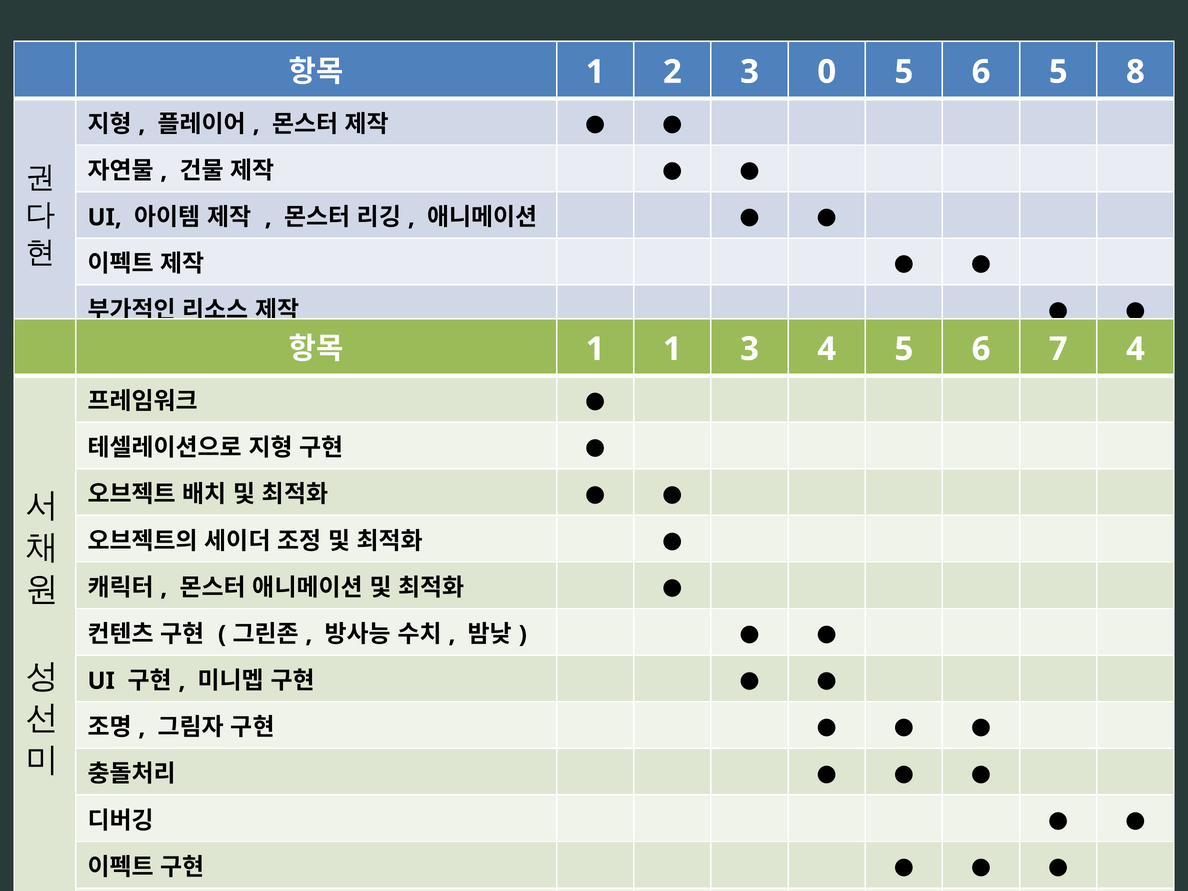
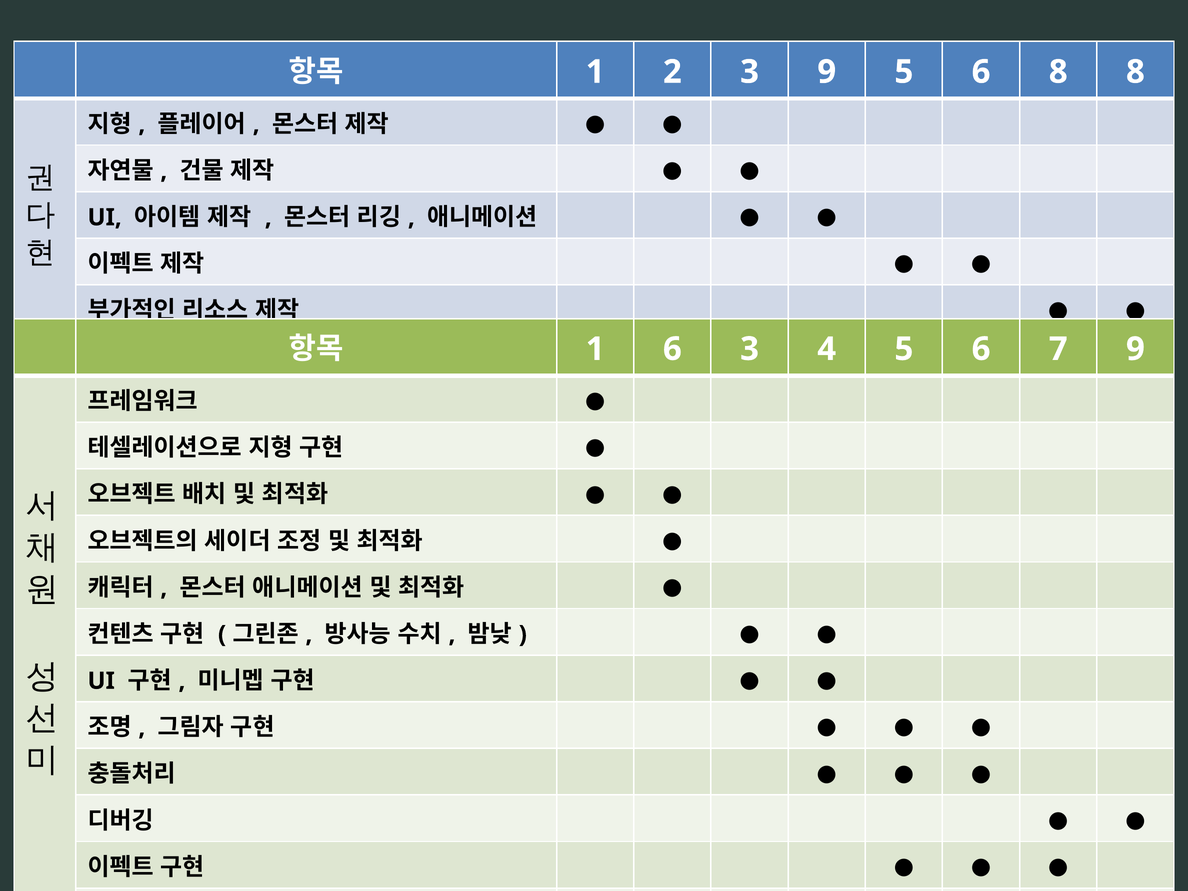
3 0: 0 -> 9
6 5: 5 -> 8
1 1: 1 -> 6
7 4: 4 -> 9
